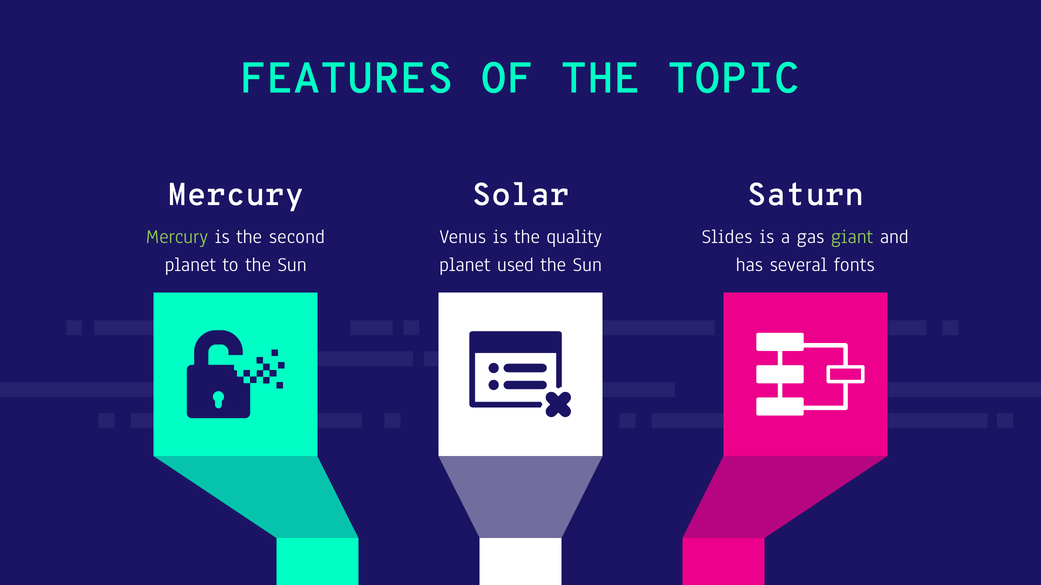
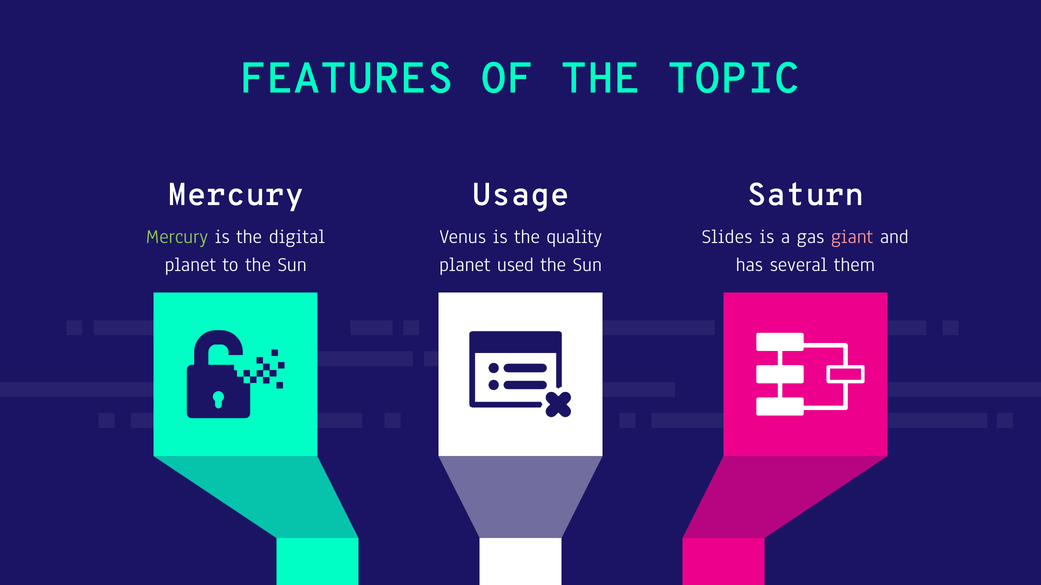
Solar: Solar -> Usage
second: second -> digital
giant colour: light green -> pink
fonts: fonts -> them
